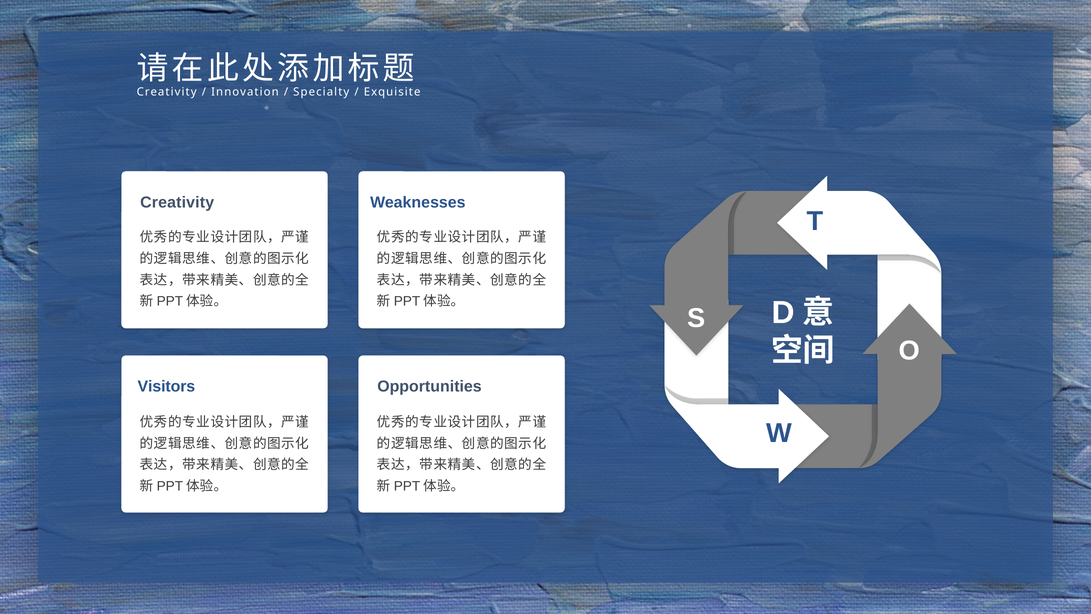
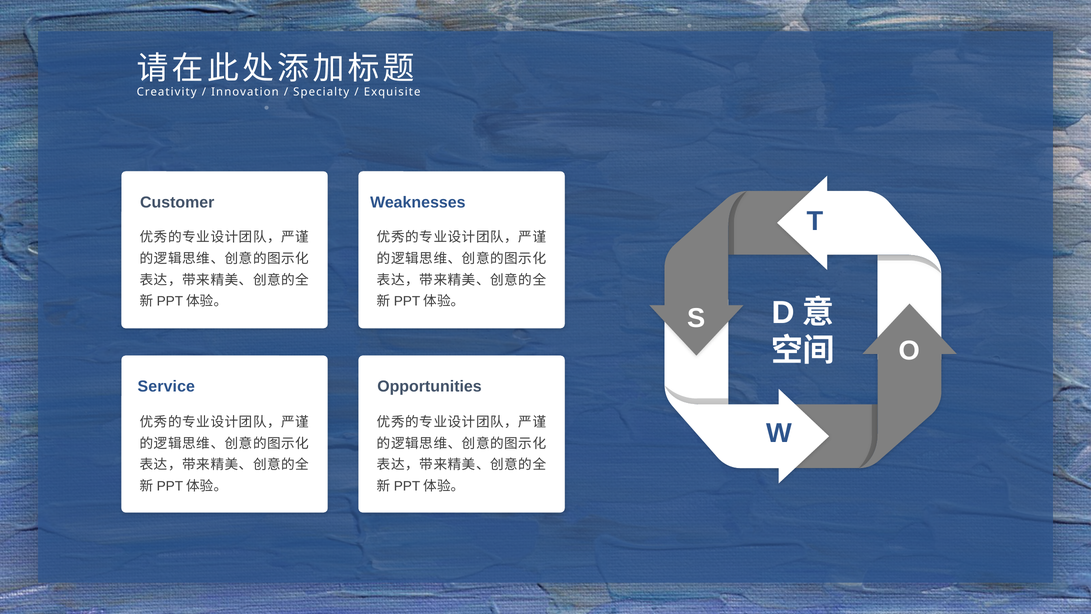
Creativity at (177, 202): Creativity -> Customer
Visitors: Visitors -> Service
